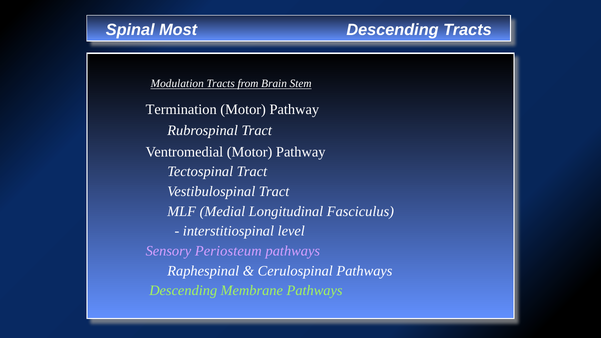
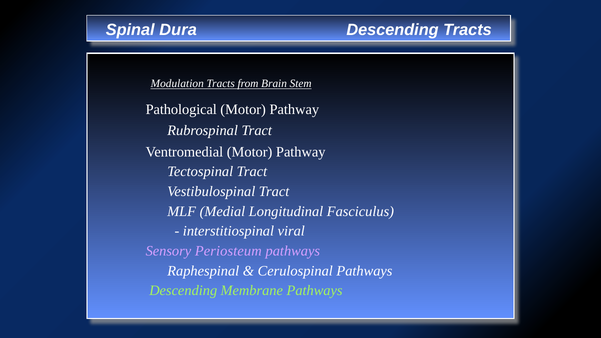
Most: Most -> Dura
Termination: Termination -> Pathological
level: level -> viral
